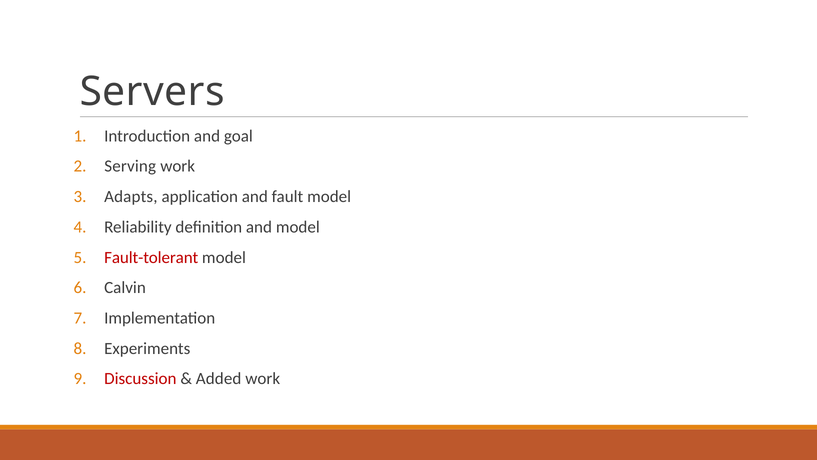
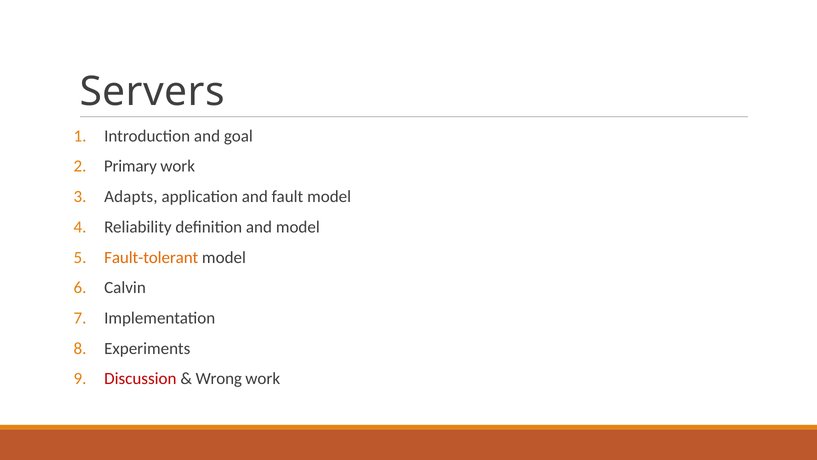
Serving: Serving -> Primary
Fault-tolerant colour: red -> orange
Added: Added -> Wrong
